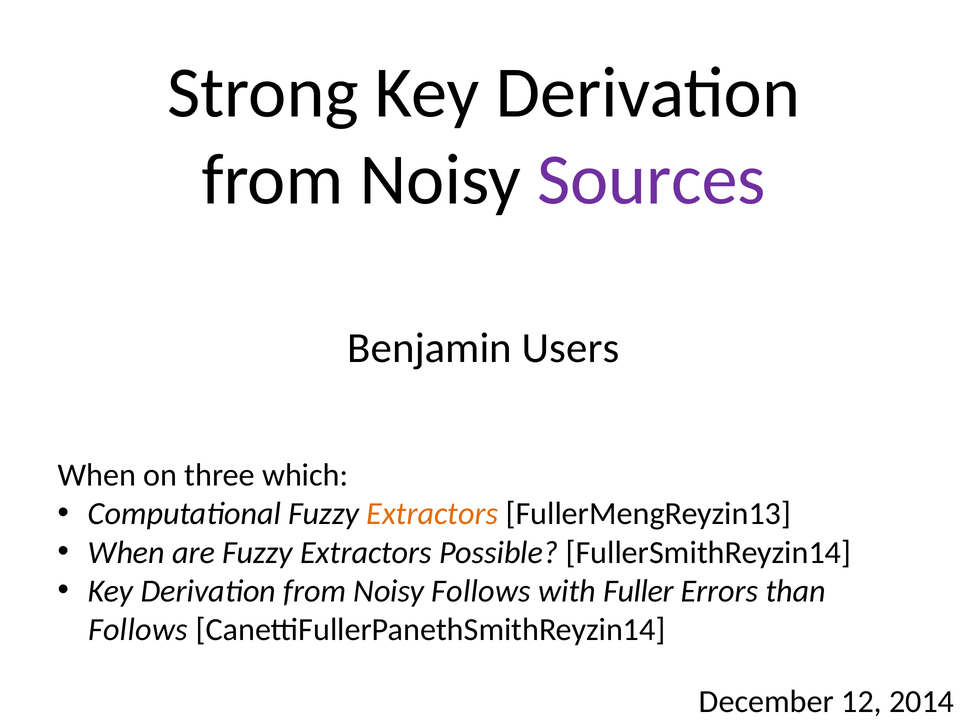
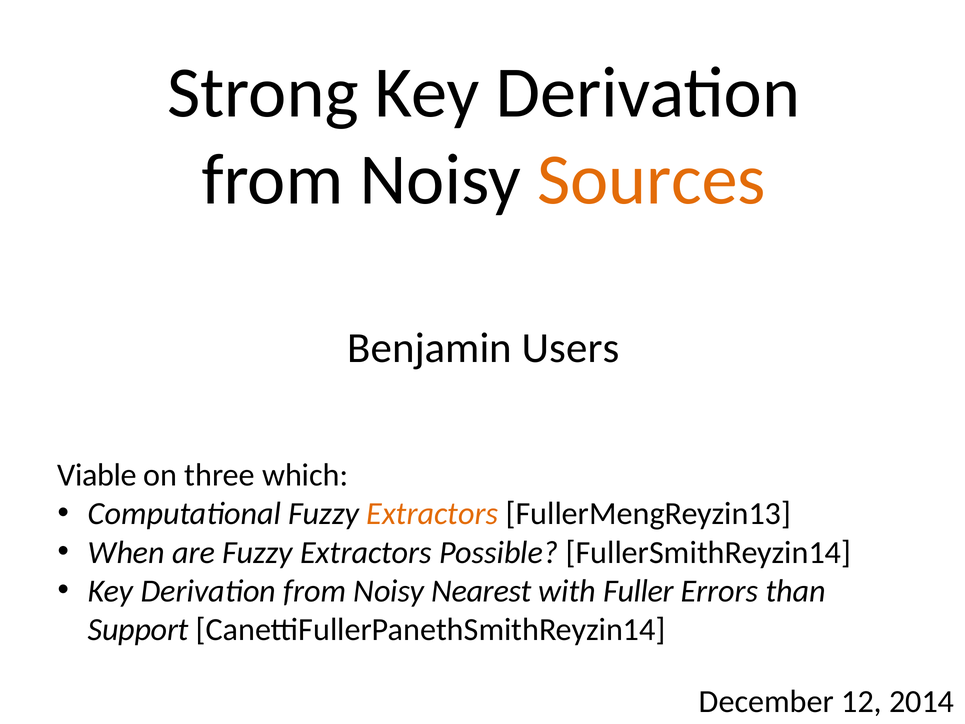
Sources colour: purple -> orange
When at (97, 475): When -> Viable
Noisy Follows: Follows -> Nearest
Follows at (138, 629): Follows -> Support
